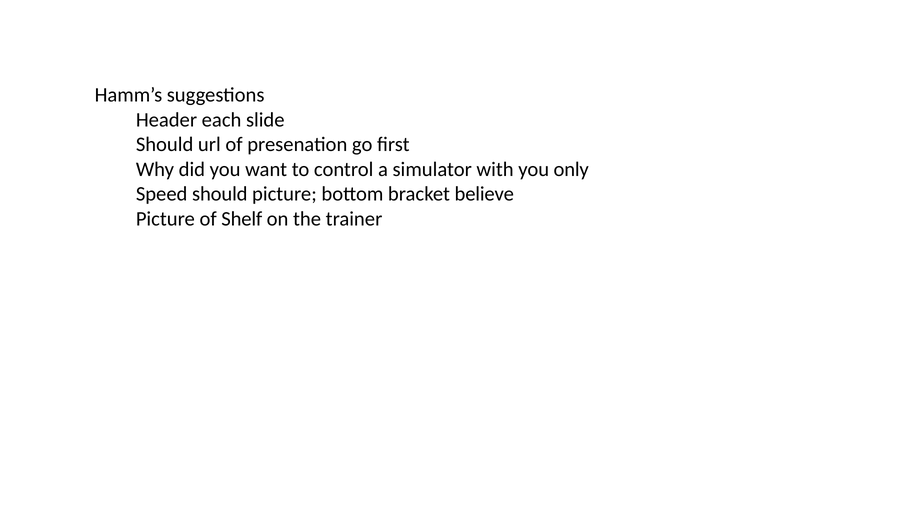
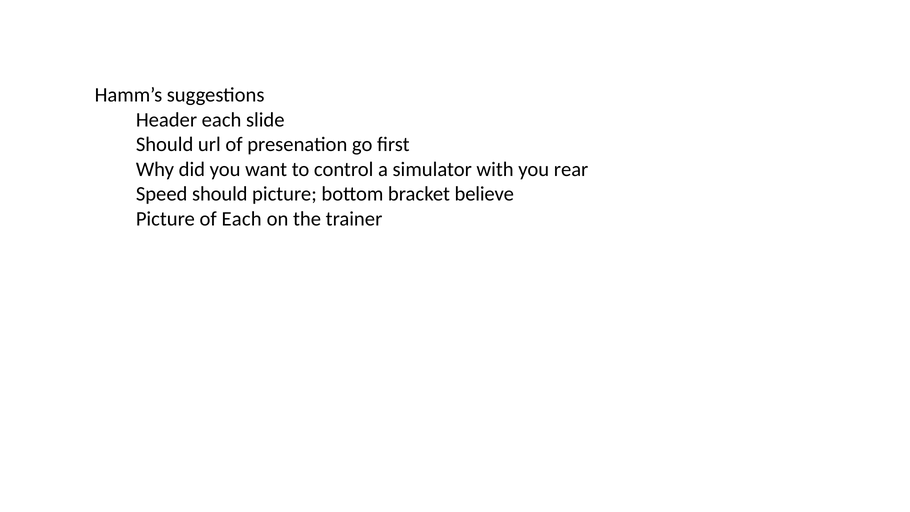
only: only -> rear
of Shelf: Shelf -> Each
